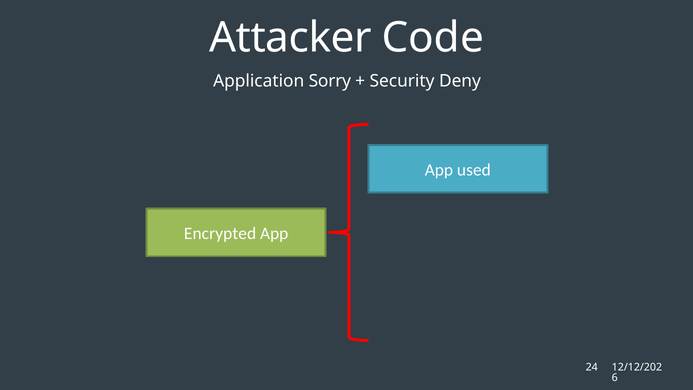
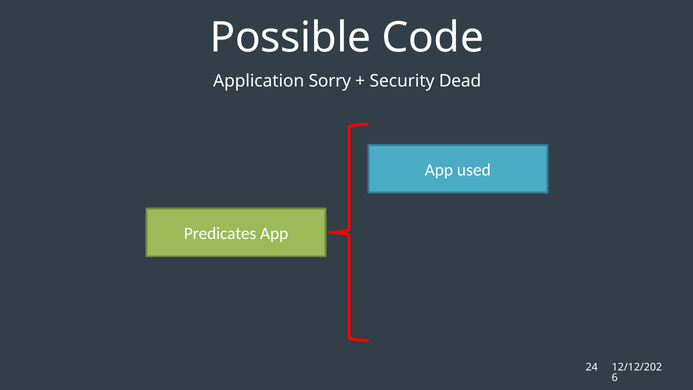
Attacker: Attacker -> Possible
Deny: Deny -> Dead
Encrypted: Encrypted -> Predicates
